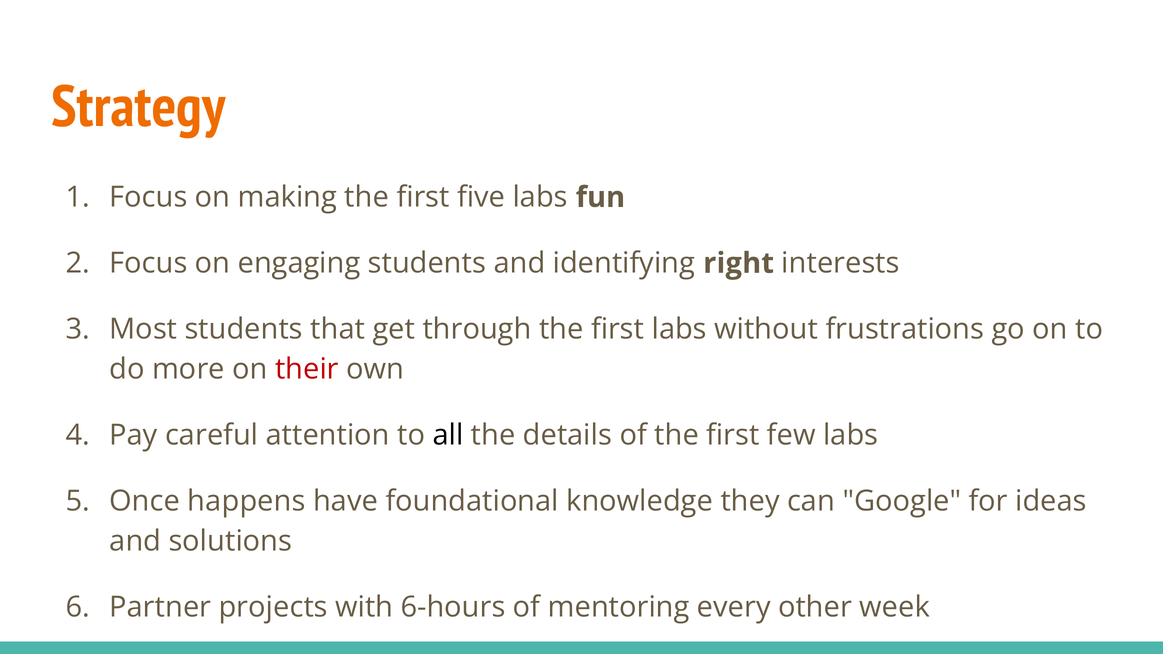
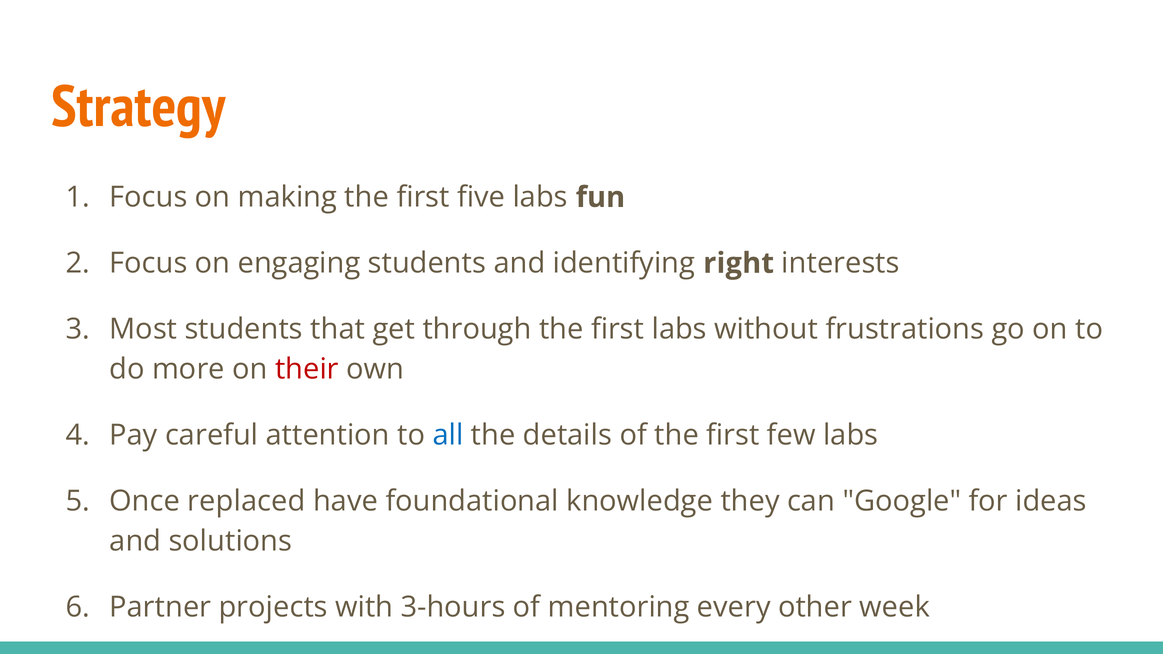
all colour: black -> blue
happens: happens -> replaced
6-hours: 6-hours -> 3-hours
